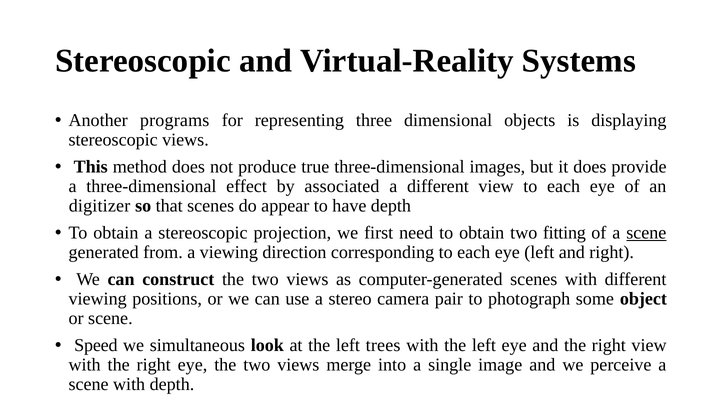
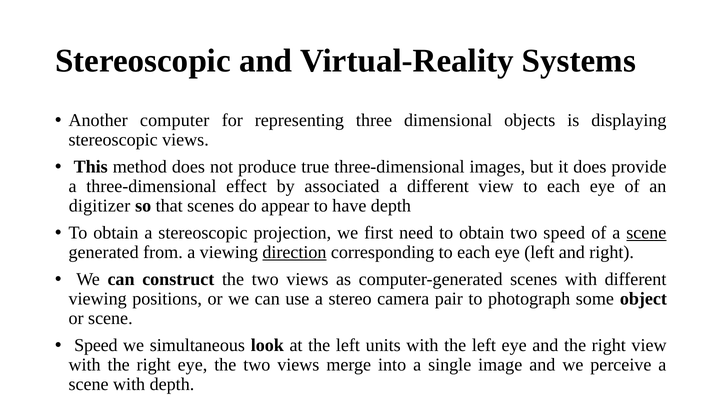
programs: programs -> computer
two fitting: fitting -> speed
direction underline: none -> present
trees: trees -> units
